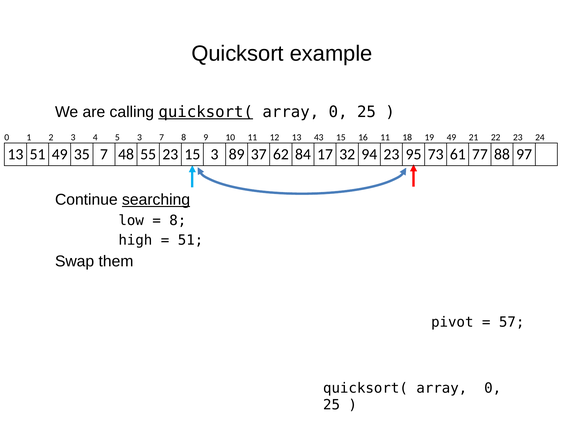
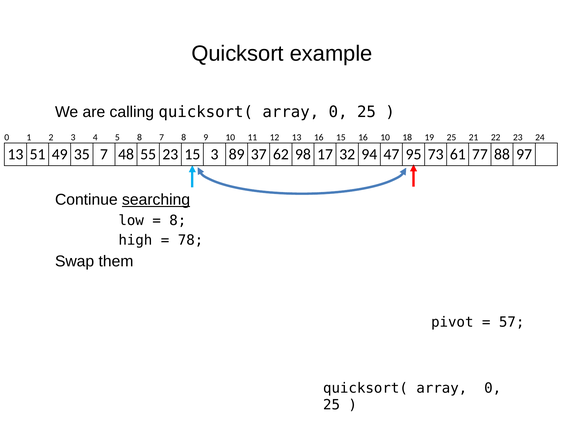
quicksort( at (206, 112) underline: present -> none
5 3: 3 -> 8
13 43: 43 -> 16
16 11: 11 -> 10
19 49: 49 -> 25
84: 84 -> 98
94 23: 23 -> 47
51 at (191, 240): 51 -> 78
